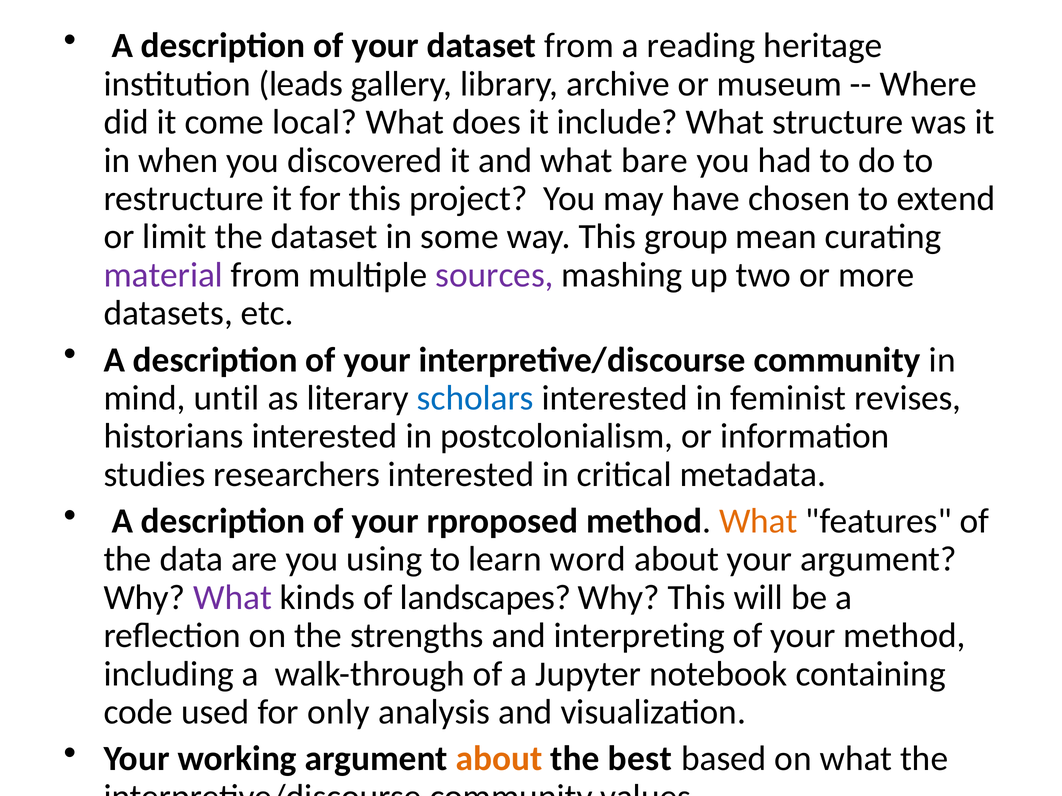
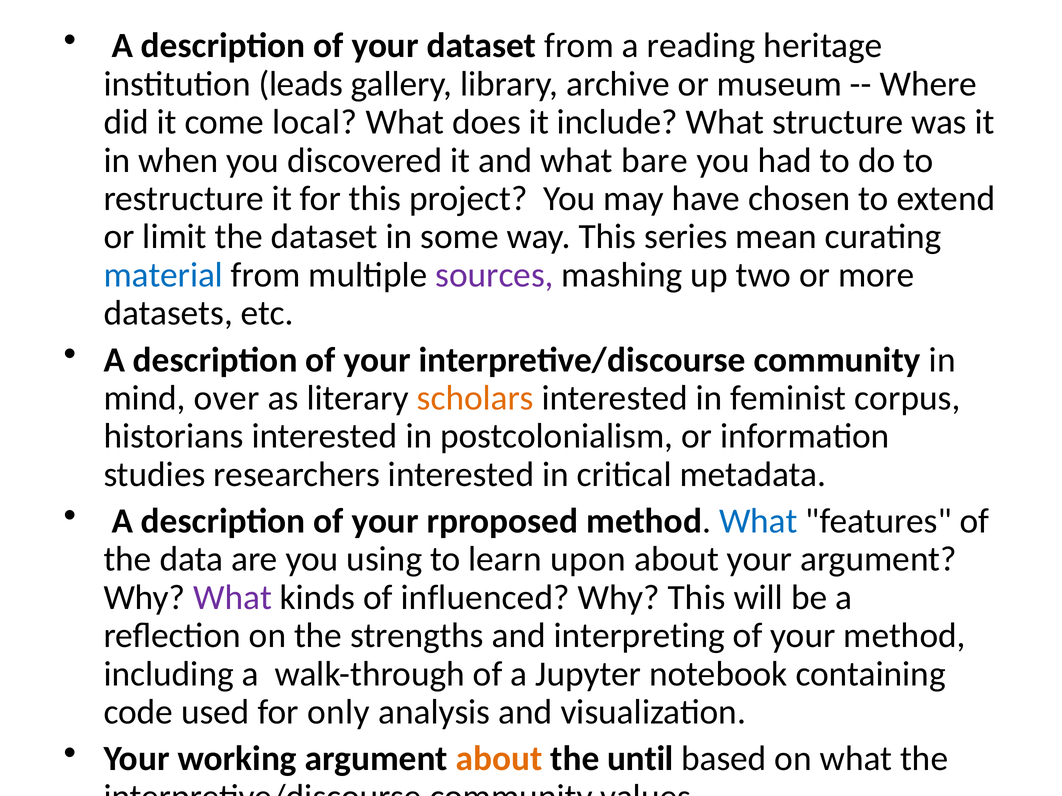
group: group -> series
material colour: purple -> blue
until: until -> over
scholars colour: blue -> orange
revises: revises -> corpus
What at (758, 521) colour: orange -> blue
word: word -> upon
landscapes: landscapes -> influenced
best: best -> until
